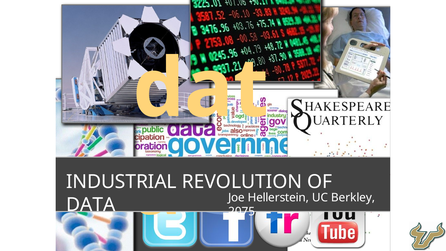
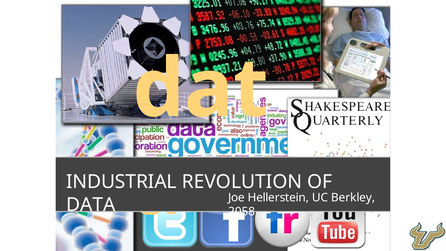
2075: 2075 -> 2058
